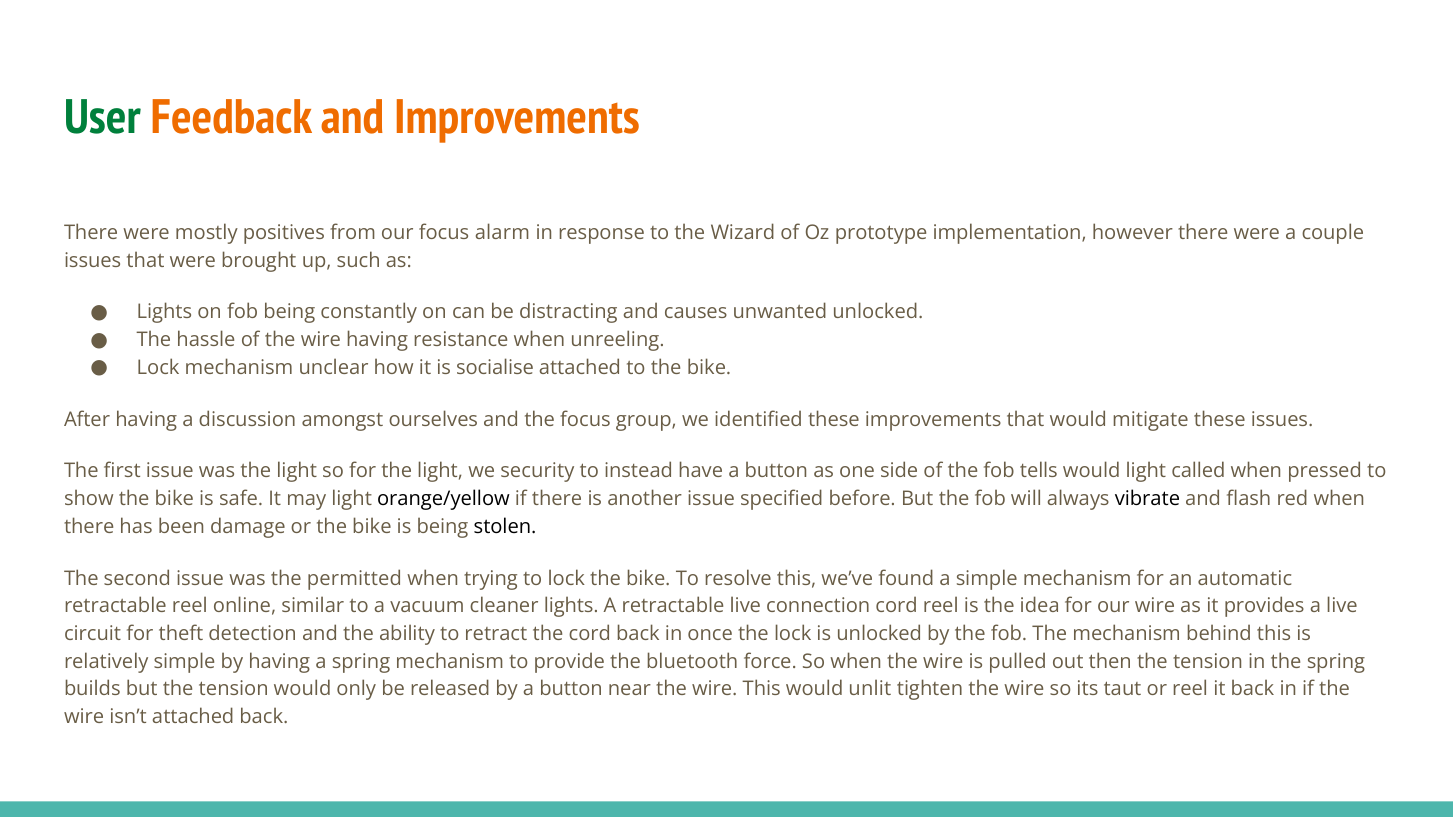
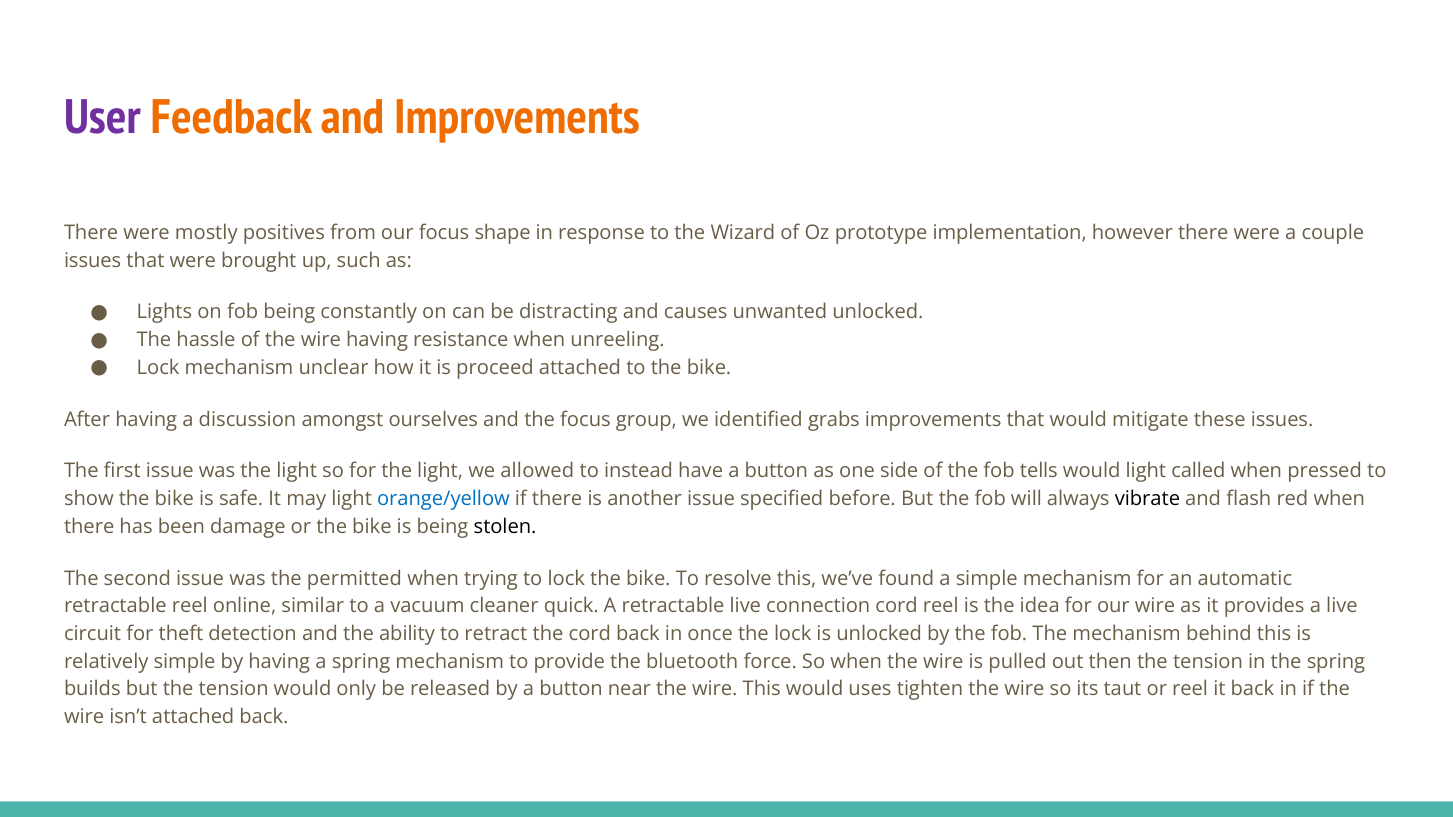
User colour: green -> purple
alarm: alarm -> shape
socialise: socialise -> proceed
identified these: these -> grabs
security: security -> allowed
orange/yellow colour: black -> blue
cleaner lights: lights -> quick
unlit: unlit -> uses
